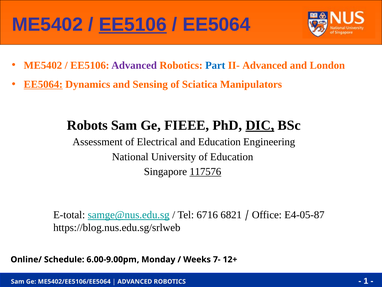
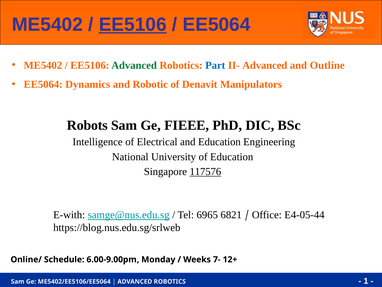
Advanced at (134, 65) colour: purple -> green
London: London -> Outline
EE5064 at (43, 84) underline: present -> none
Sensing: Sensing -> Robotic
Sciatica: Sciatica -> Denavit
DIC underline: present -> none
Assessment: Assessment -> Intelligence
E-total: E-total -> E-with
6716: 6716 -> 6965
E4-05-87: E4-05-87 -> E4-05-44
